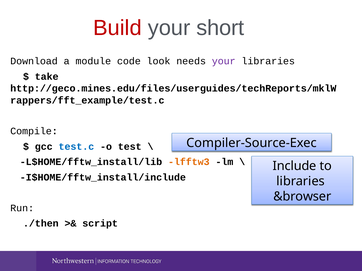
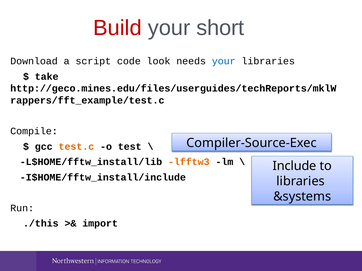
module: module -> script
your at (224, 61) colour: purple -> blue
test.c colour: blue -> orange
&browser: &browser -> &systems
./then: ./then -> ./this
script: script -> import
